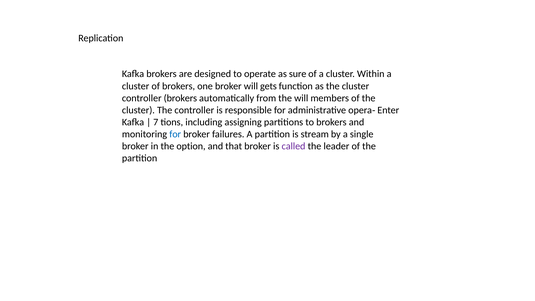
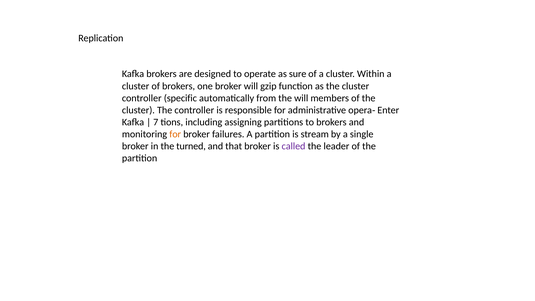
gets: gets -> gzip
controller brokers: brokers -> specific
for at (175, 134) colour: blue -> orange
option: option -> turned
